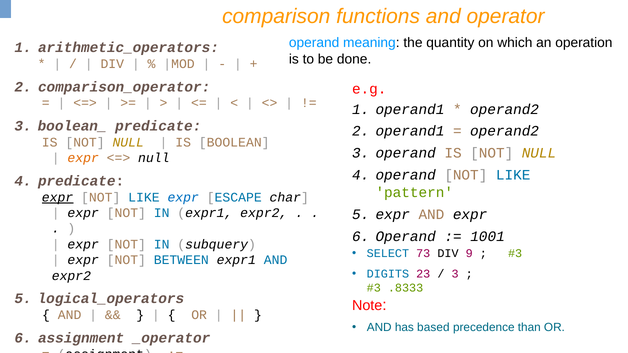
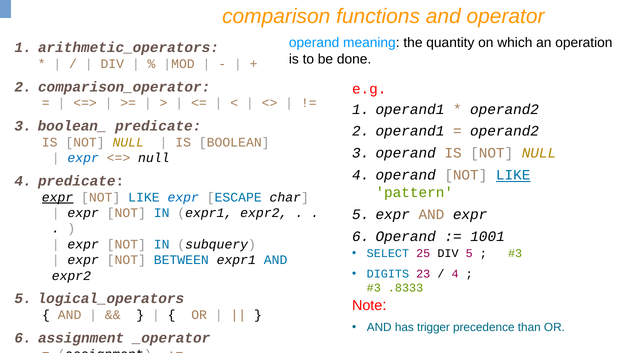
expr at (83, 158) colour: orange -> blue
LIKE at (513, 175) underline: none -> present
73: 73 -> 25
DIV 9: 9 -> 5
3 at (455, 274): 3 -> 4
based: based -> trigger
